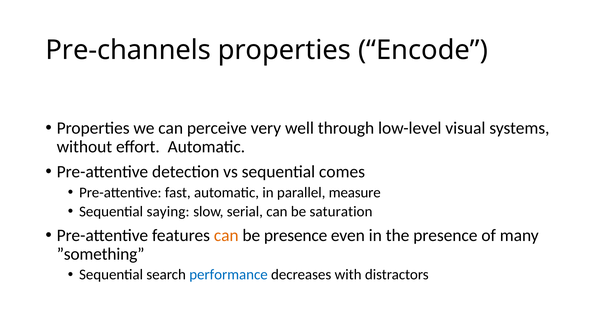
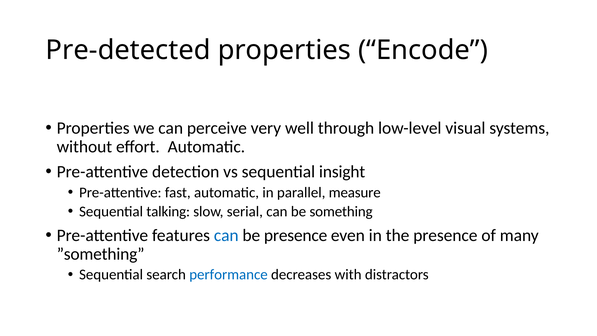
Pre-channels: Pre-channels -> Pre-detected
comes: comes -> insight
saying: saying -> talking
saturation: saturation -> something
can at (226, 235) colour: orange -> blue
